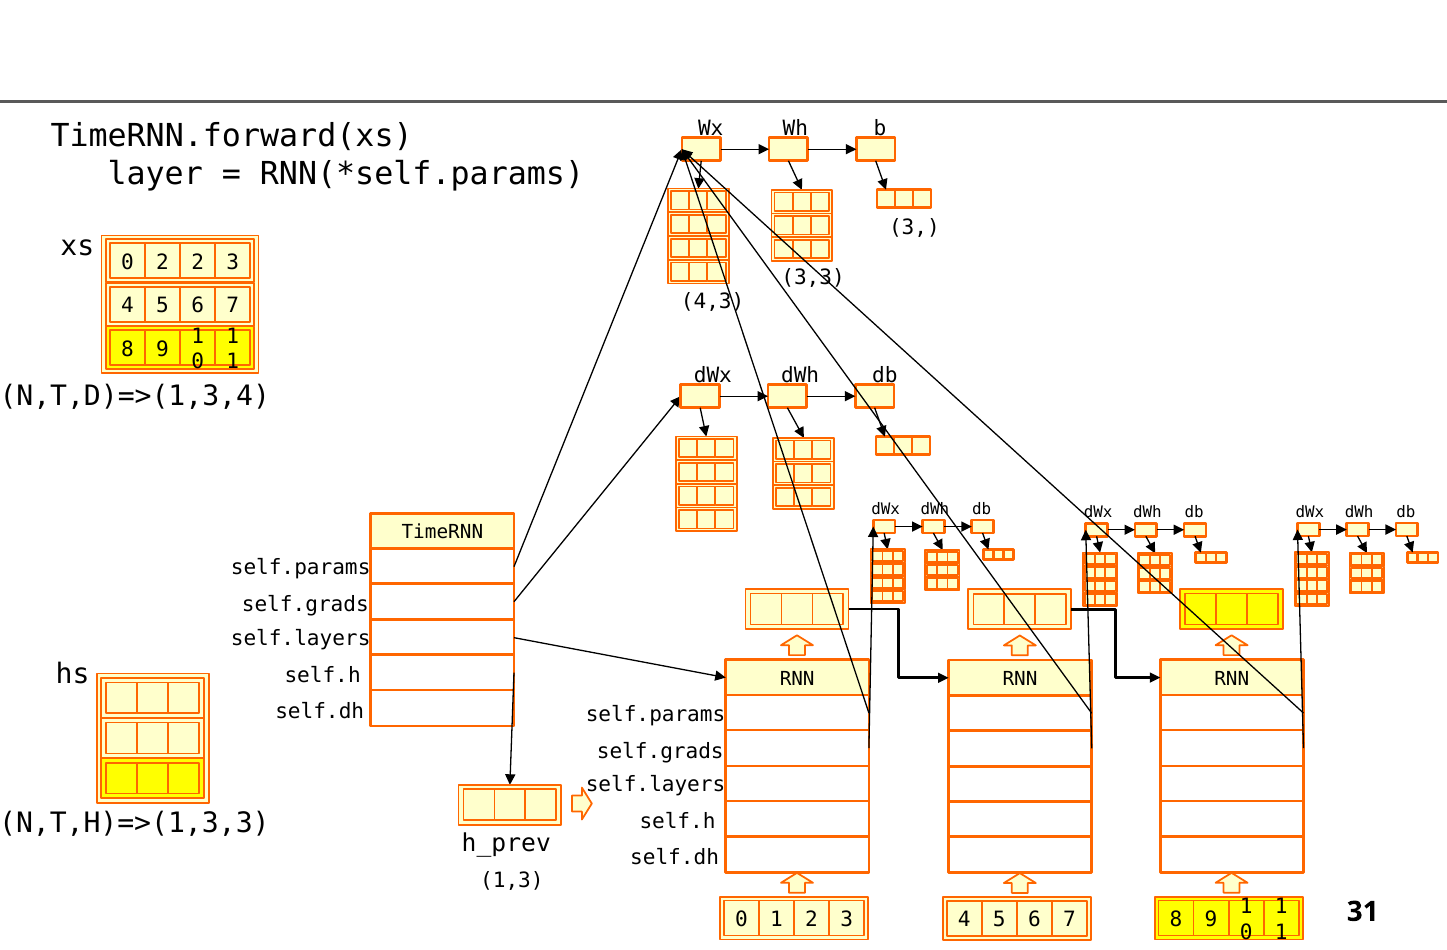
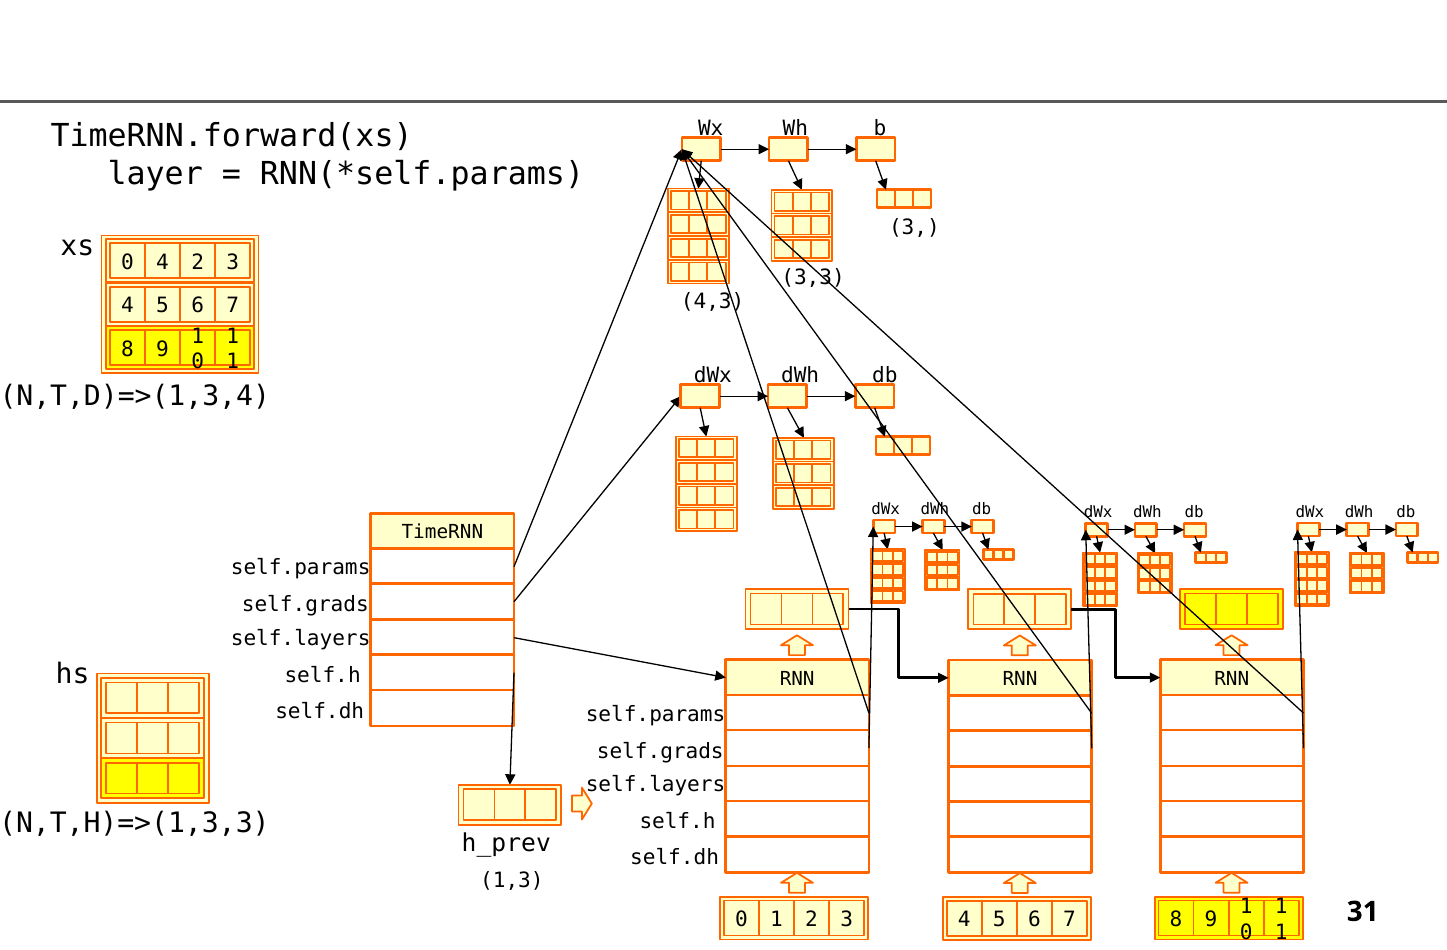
0 2: 2 -> 4
